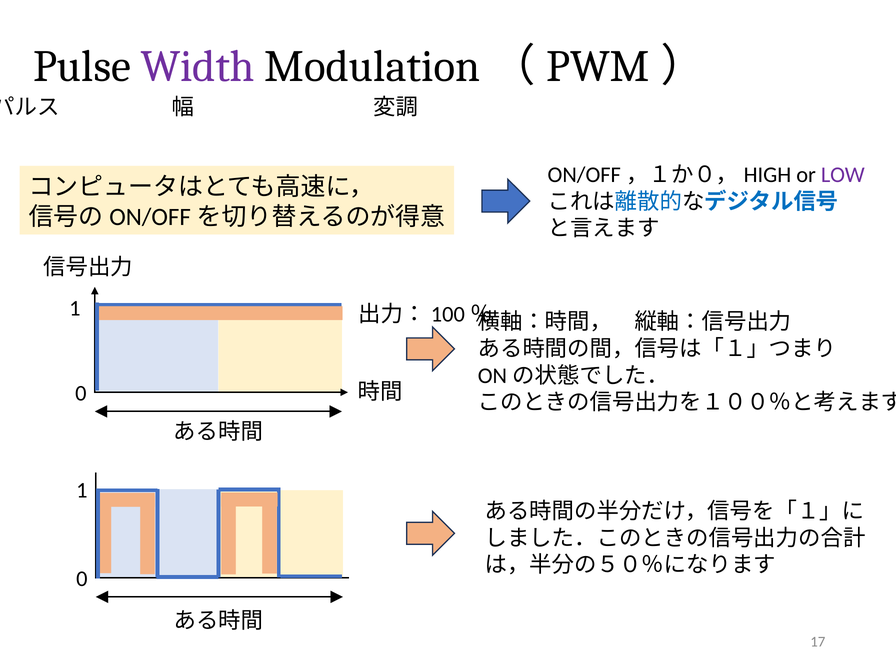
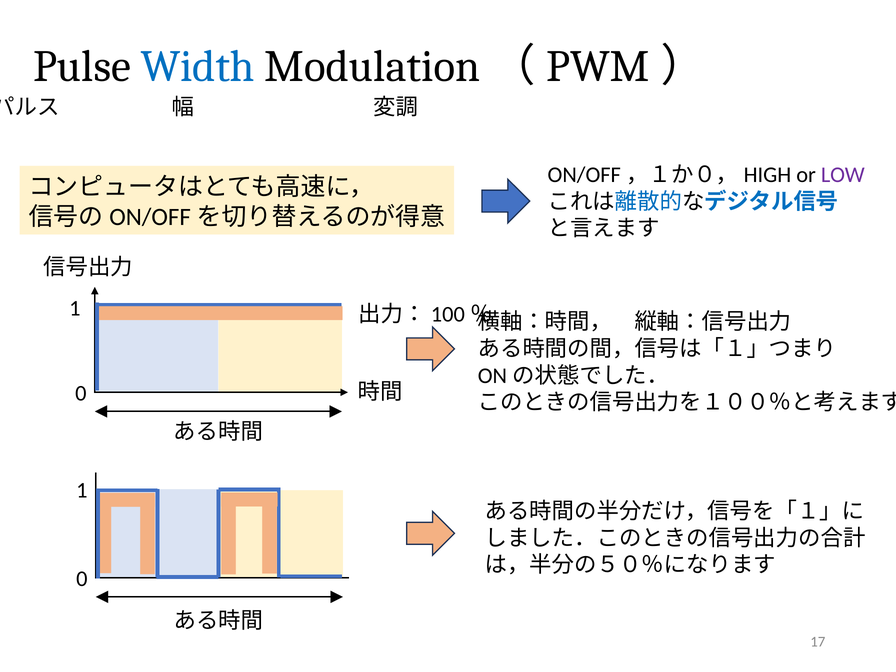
Width colour: purple -> blue
